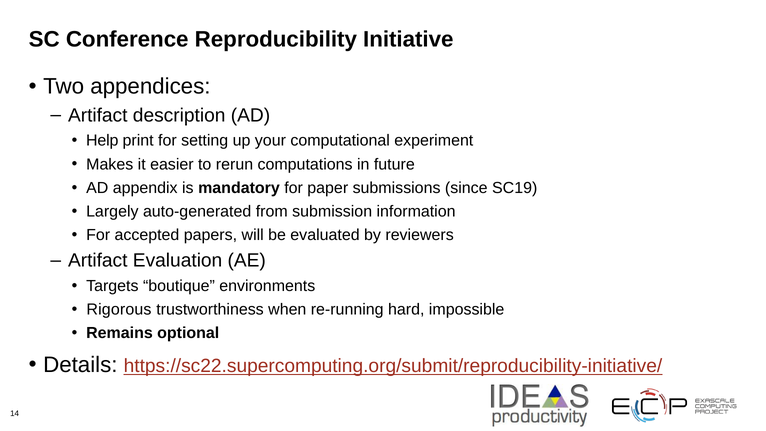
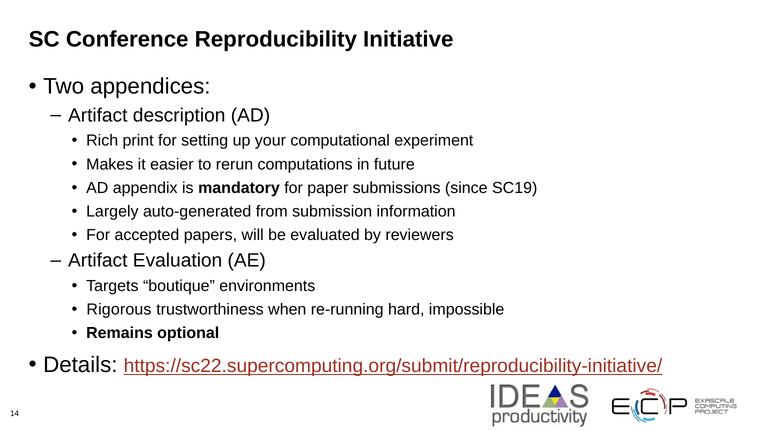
Help: Help -> Rich
